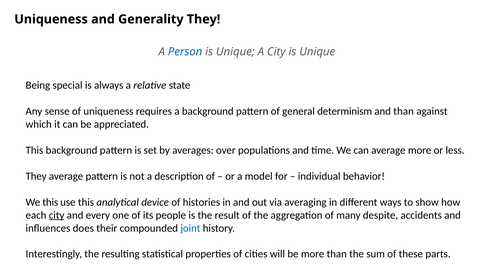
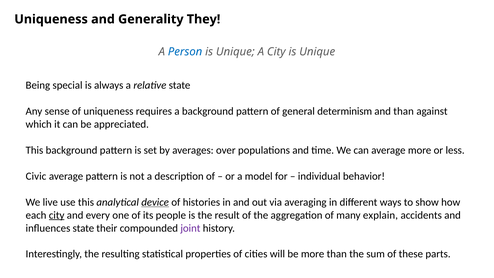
They at (36, 176): They -> Civic
We this: this -> live
device underline: none -> present
despite: despite -> explain
influences does: does -> state
joint colour: blue -> purple
